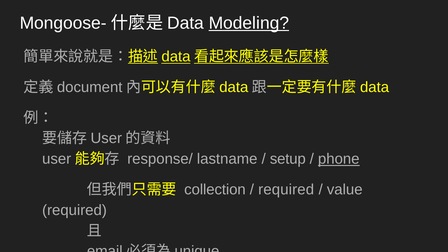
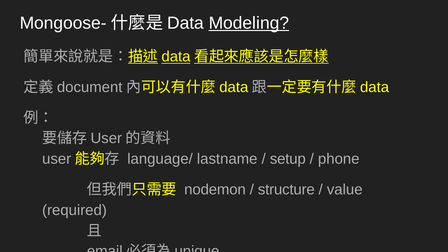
response/: response/ -> language/
phone underline: present -> none
collection: collection -> nodemon
required at (286, 190): required -> structure
